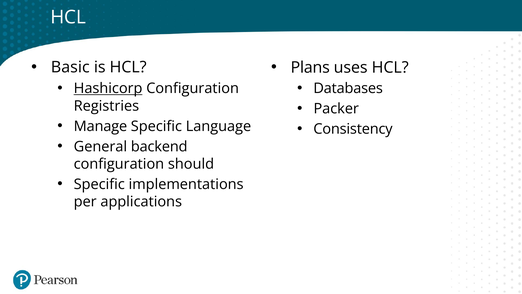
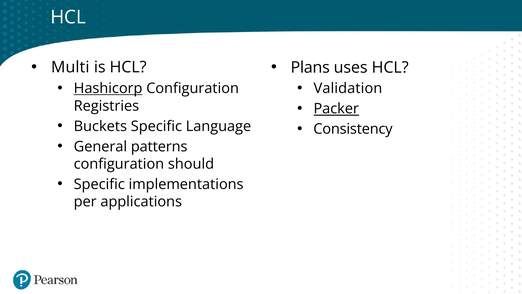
Basic: Basic -> Multi
Databases: Databases -> Validation
Packer underline: none -> present
Manage: Manage -> Buckets
backend: backend -> patterns
